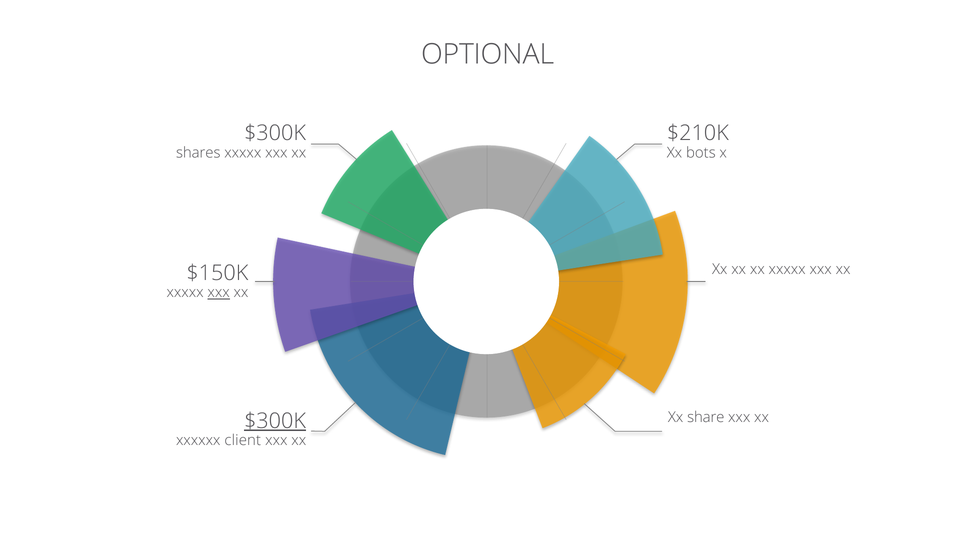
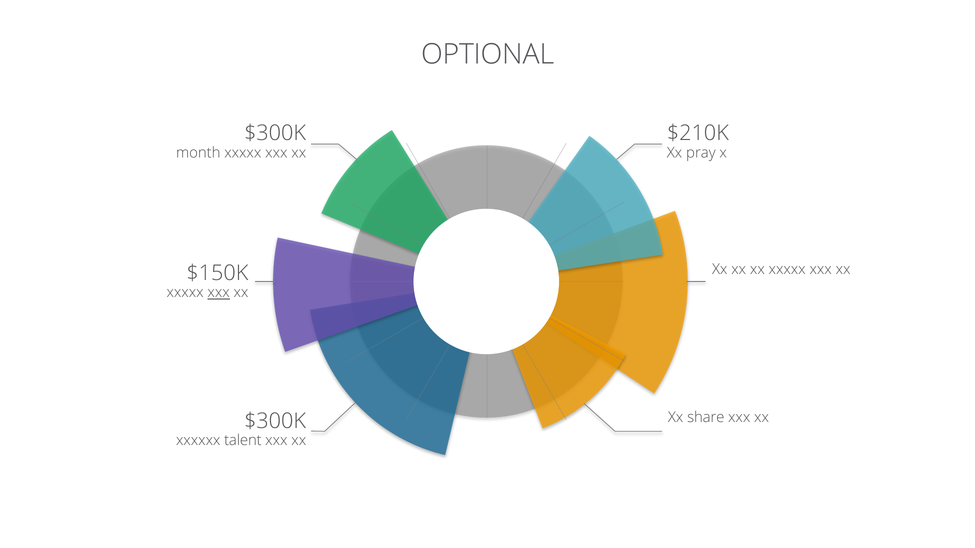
shares: shares -> month
bots: bots -> pray
$300K at (275, 421) underline: present -> none
client: client -> talent
